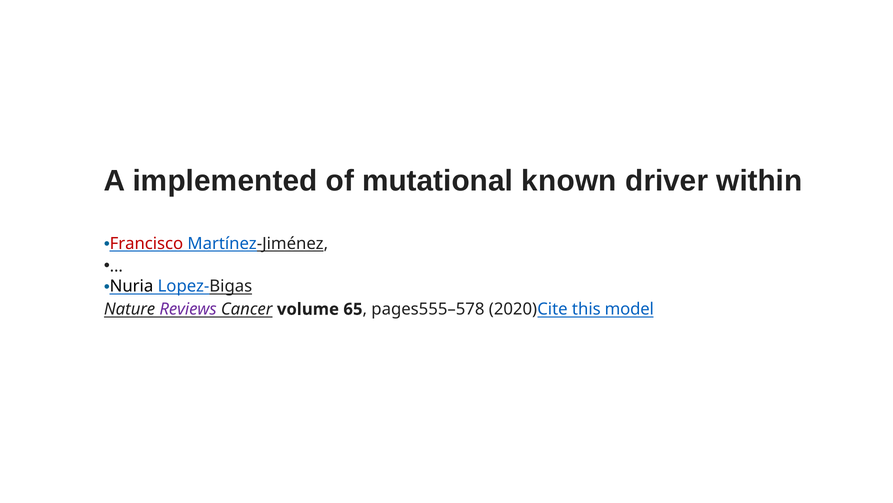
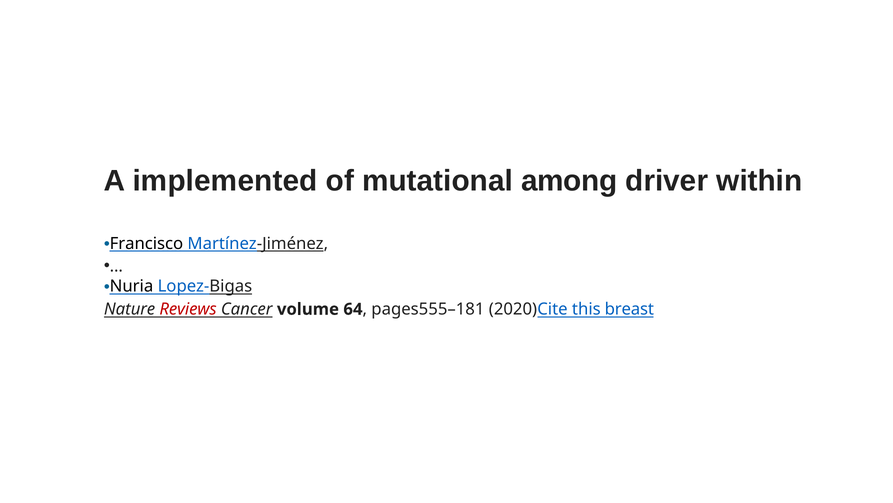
known: known -> among
Francisco colour: red -> black
Reviews colour: purple -> red
65: 65 -> 64
pages555–578: pages555–578 -> pages555–181
model: model -> breast
